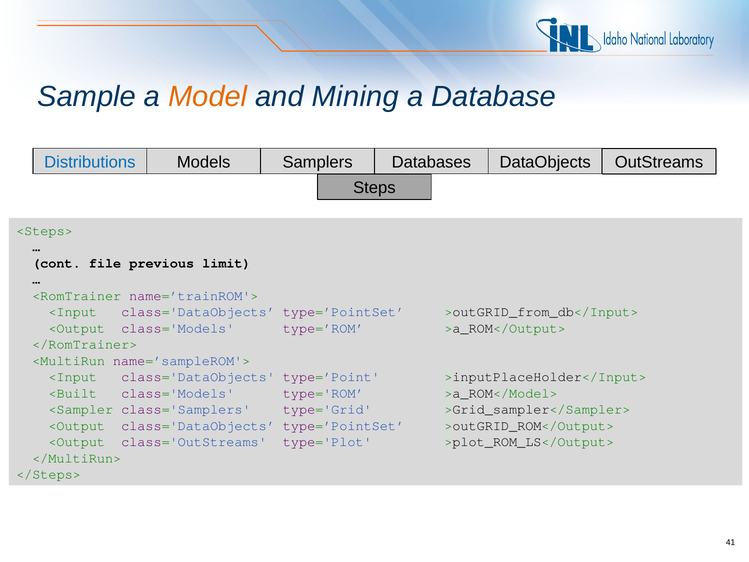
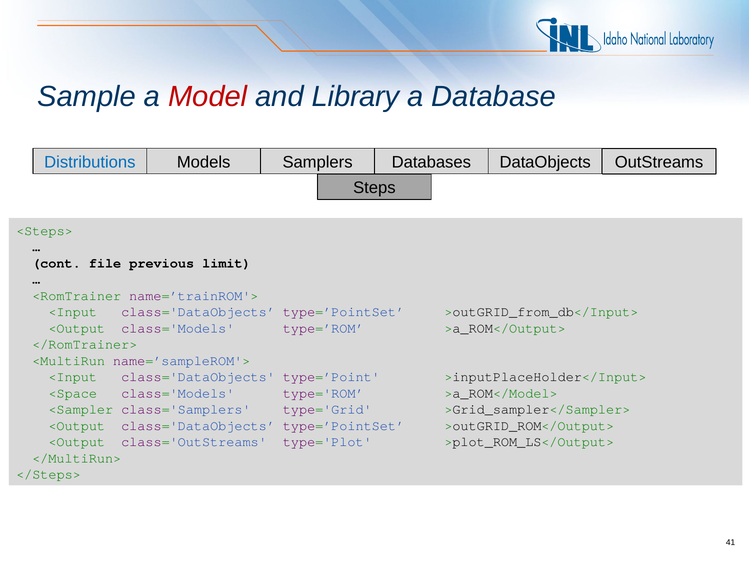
Model colour: orange -> red
Mining: Mining -> Library
<Built: <Built -> <Space
